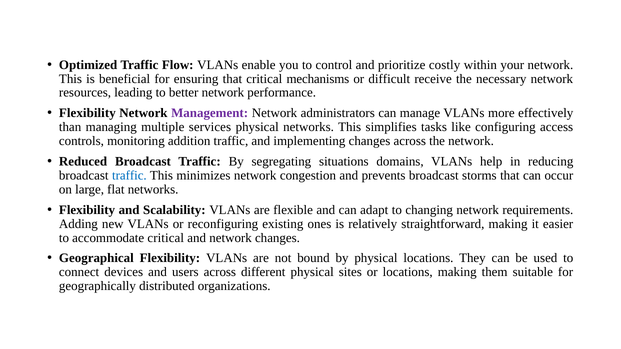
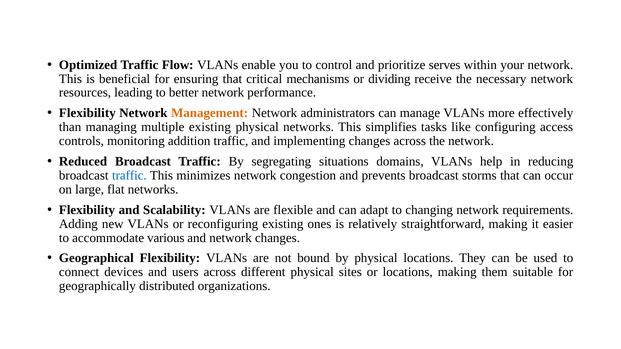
costly: costly -> serves
difficult: difficult -> dividing
Management colour: purple -> orange
multiple services: services -> existing
accommodate critical: critical -> various
